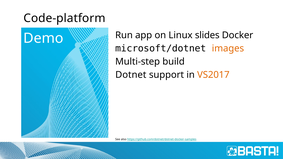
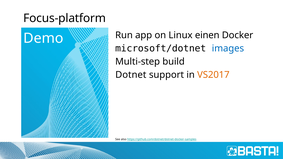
Code-platform: Code-platform -> Focus-platform
slides: slides -> einen
images colour: orange -> blue
